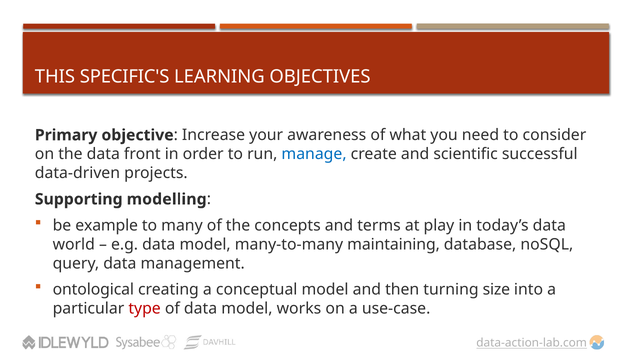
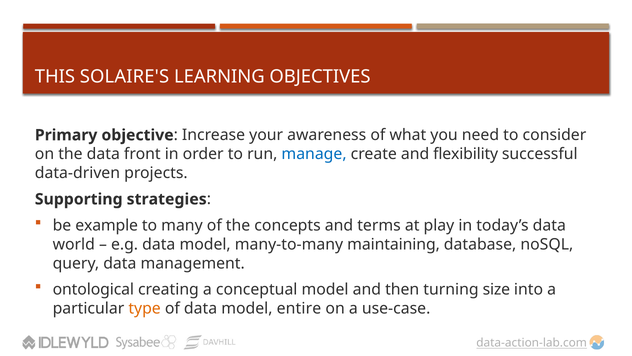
SPECIFIC'S: SPECIFIC'S -> SOLAIRE'S
scientific: scientific -> flexibility
modelling: modelling -> strategies
type colour: red -> orange
works: works -> entire
